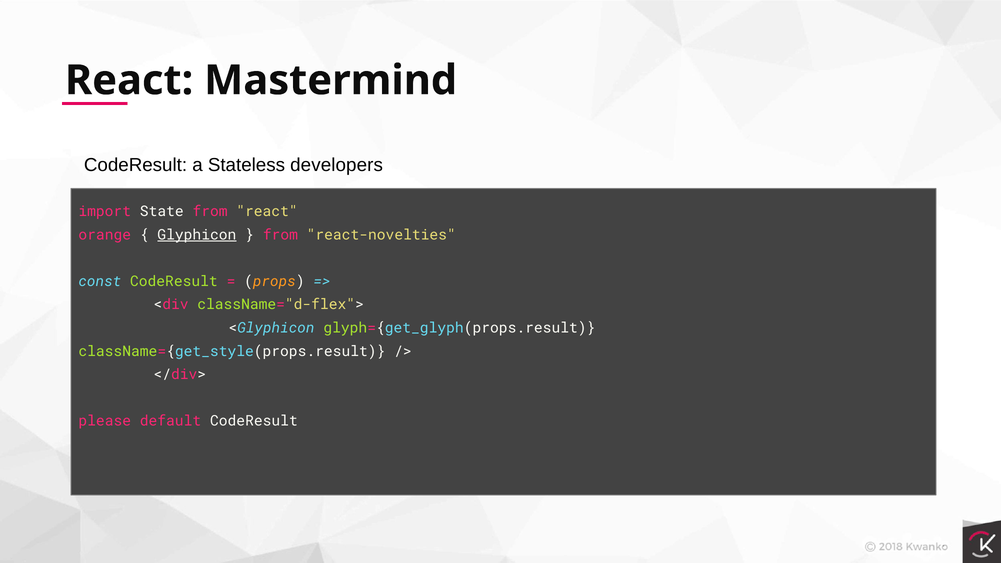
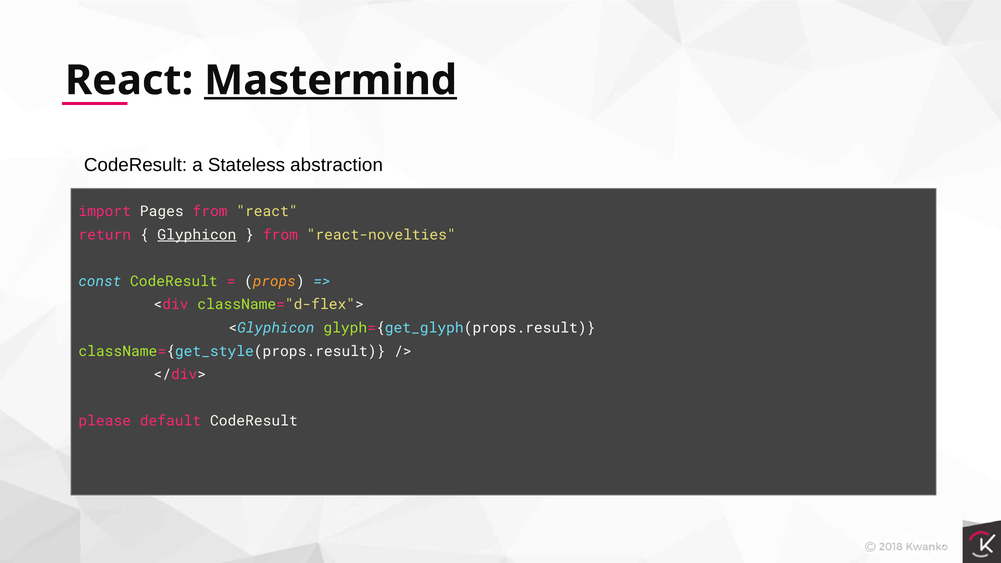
Mastermind underline: none -> present
developers: developers -> abstraction
State: State -> Pages
orange: orange -> return
